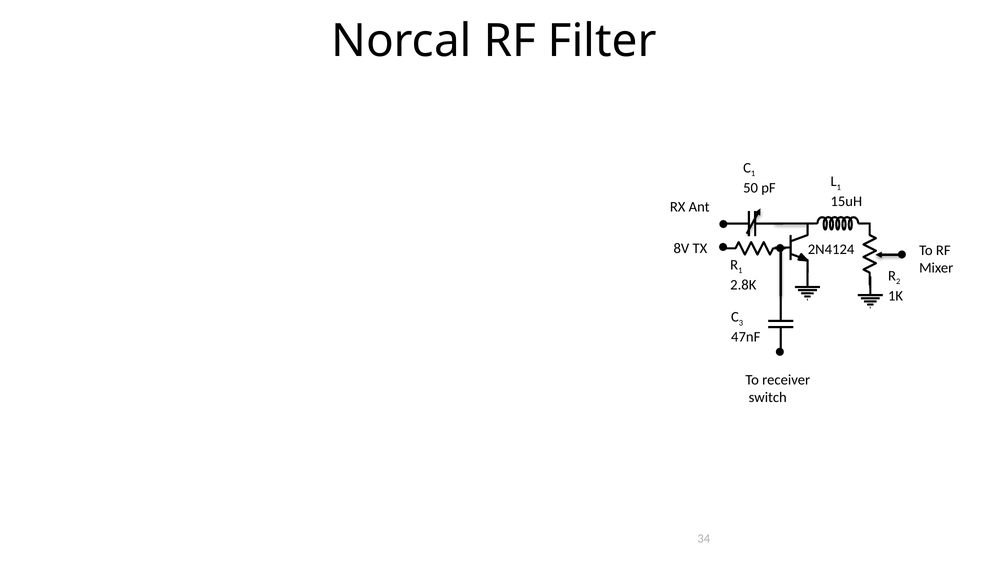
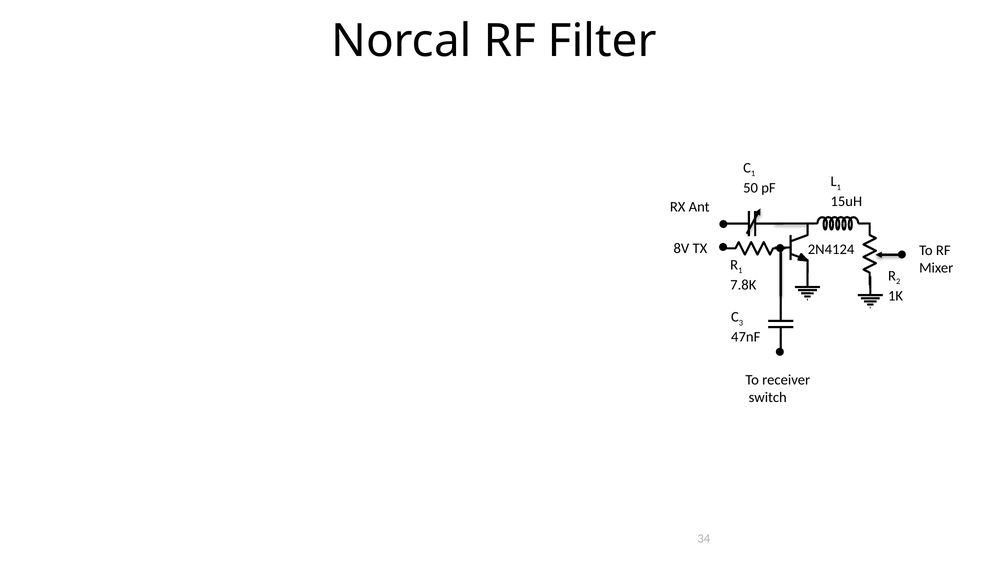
2.8K: 2.8K -> 7.8K
